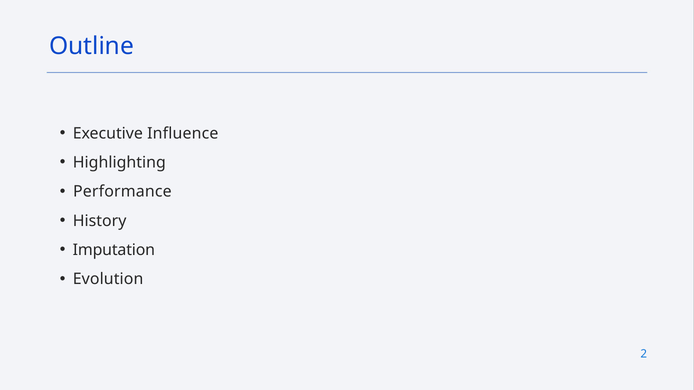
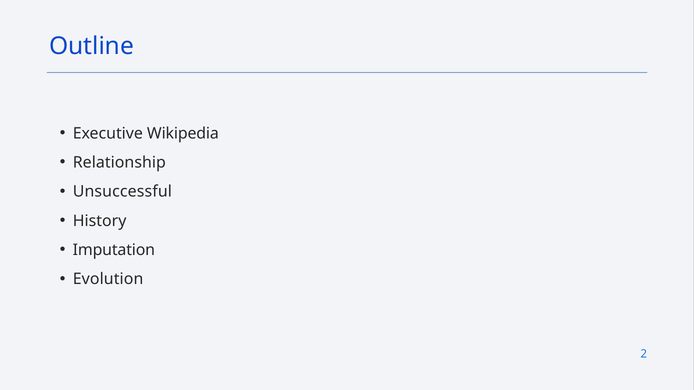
Influence: Influence -> Wikipedia
Highlighting: Highlighting -> Relationship
Performance: Performance -> Unsuccessful
